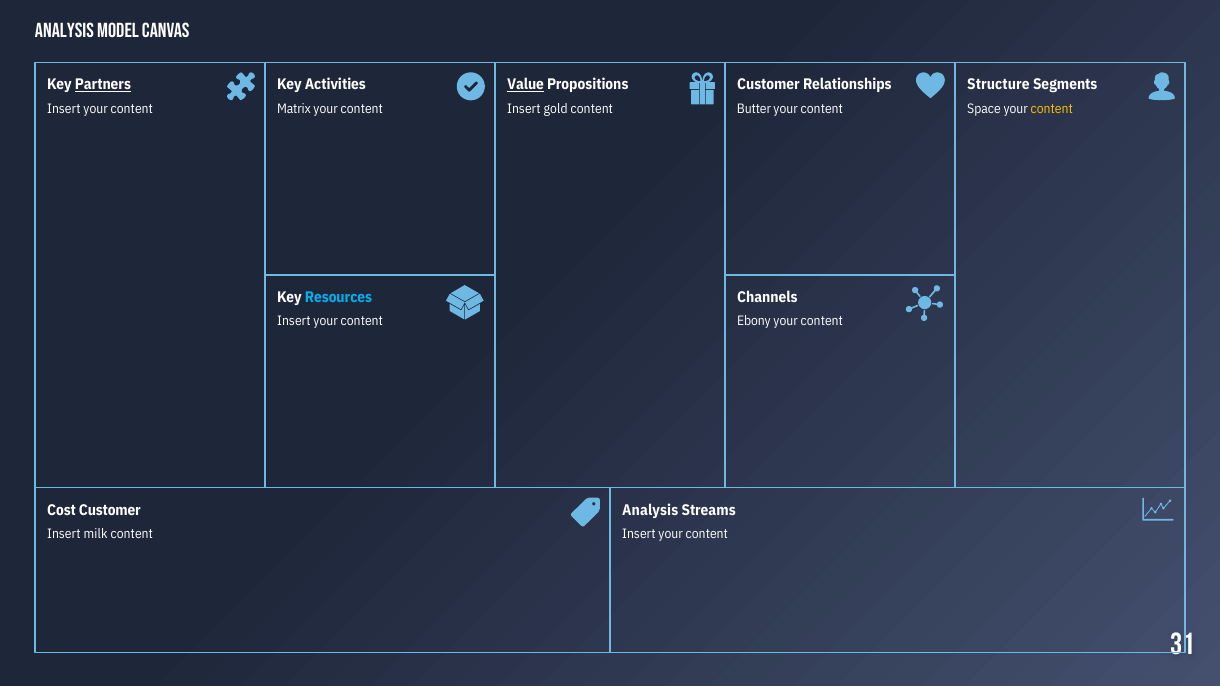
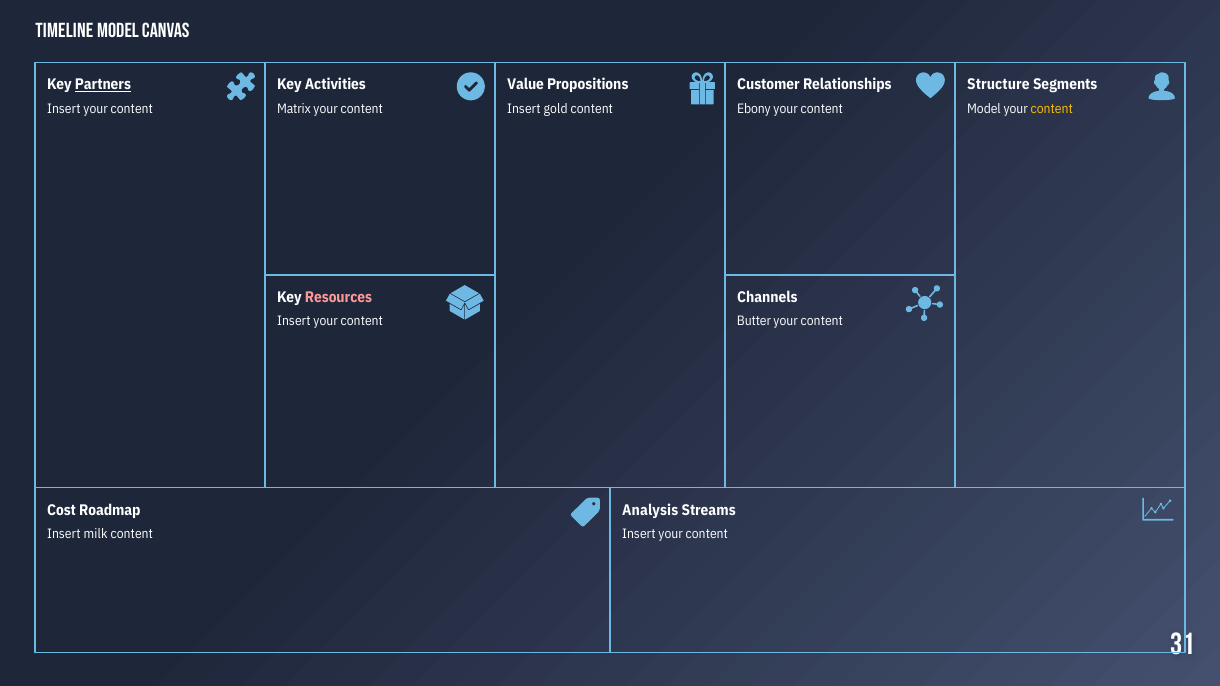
Analysis at (64, 31): Analysis -> Timeline
Value underline: present -> none
Butter: Butter -> Ebony
Space at (984, 109): Space -> Model
Resources colour: light blue -> pink
Ebony: Ebony -> Butter
Cost Customer: Customer -> Roadmap
